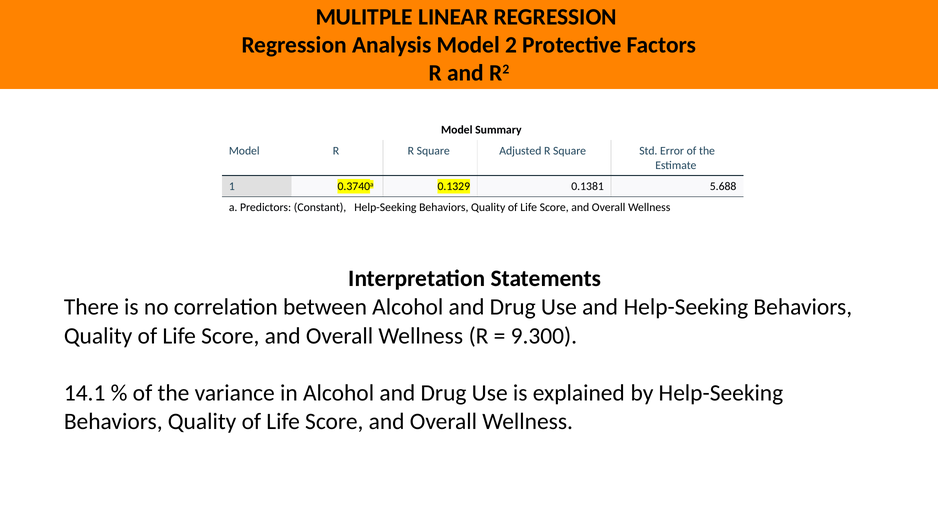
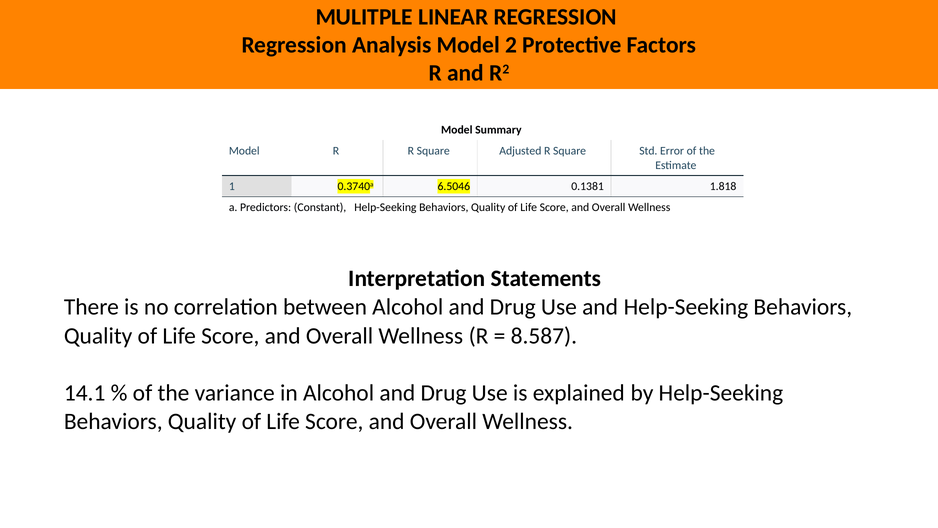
0.1329: 0.1329 -> 6.5046
5.688: 5.688 -> 1.818
9.300: 9.300 -> 8.587
